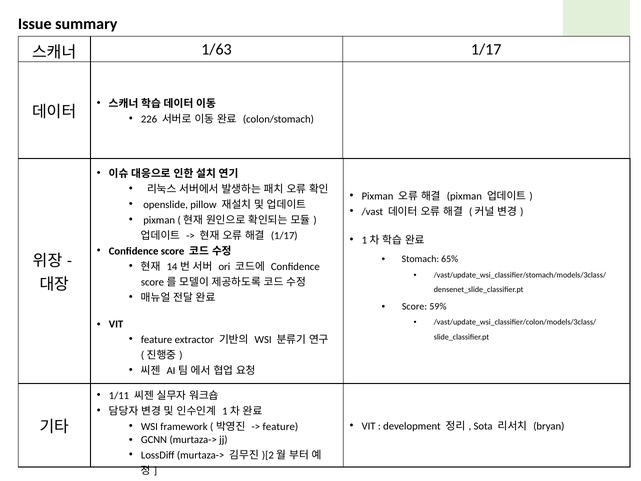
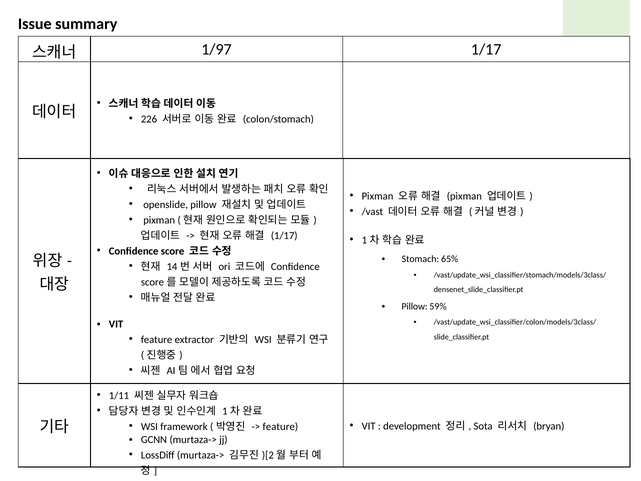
1/63: 1/63 -> 1/97
Score at (414, 306): Score -> Pillow
